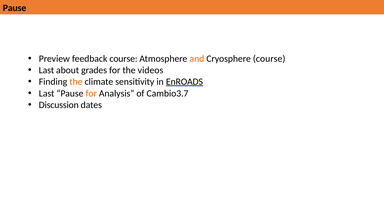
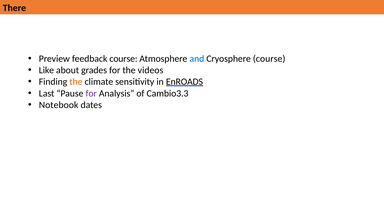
Pause at (15, 8): Pause -> There
and colour: orange -> blue
Last at (46, 70): Last -> Like
for at (91, 93) colour: orange -> purple
Cambio3.7: Cambio3.7 -> Cambio3.3
Discussion: Discussion -> Notebook
